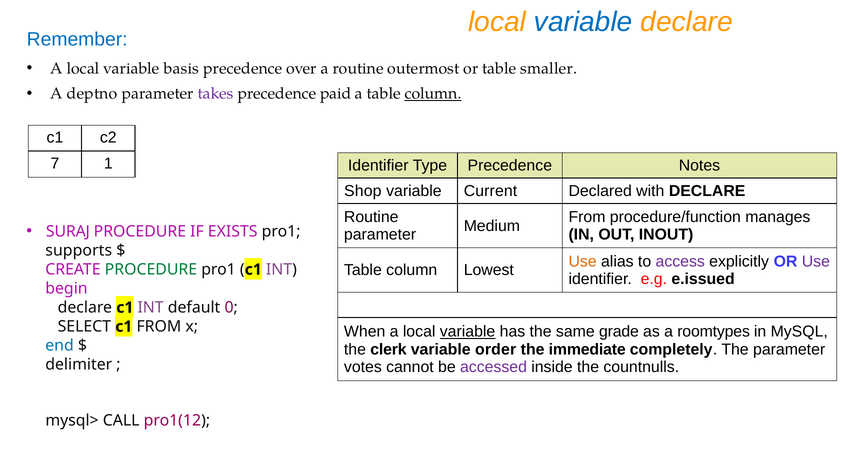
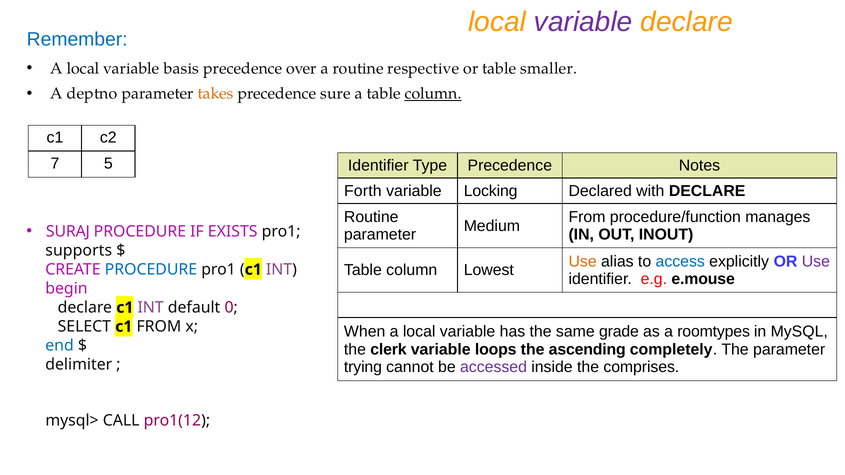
variable at (583, 22) colour: blue -> purple
outermost: outermost -> respective
takes colour: purple -> orange
paid: paid -> sure
1: 1 -> 5
Shop: Shop -> Forth
Current: Current -> Locking
access colour: purple -> blue
PROCEDURE at (151, 270) colour: green -> blue
e.issued: e.issued -> e.mouse
variable at (468, 332) underline: present -> none
order: order -> loops
immediate: immediate -> ascending
votes: votes -> trying
countnulls: countnulls -> comprises
